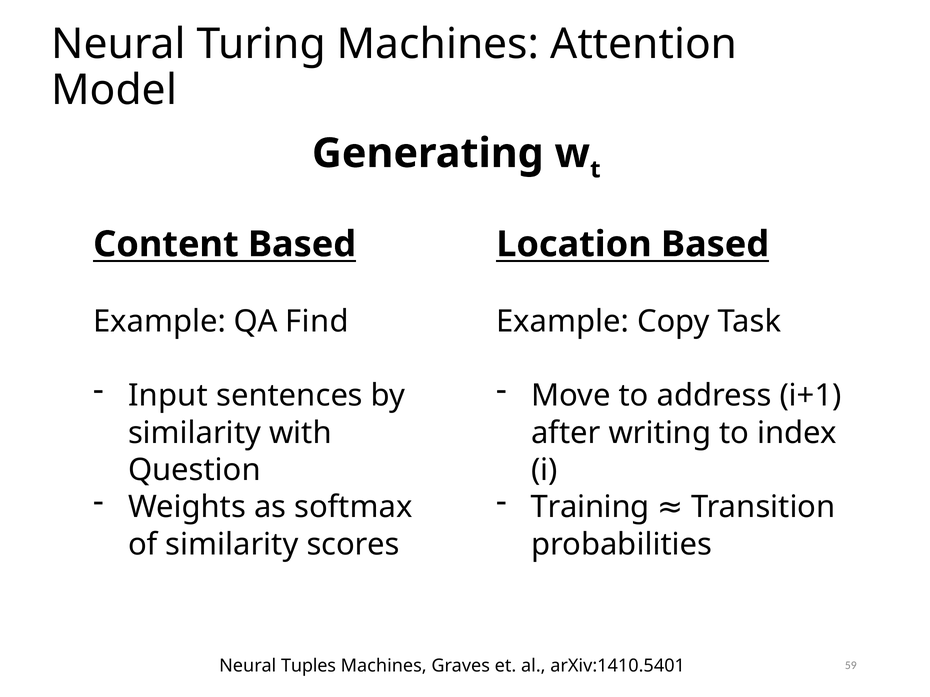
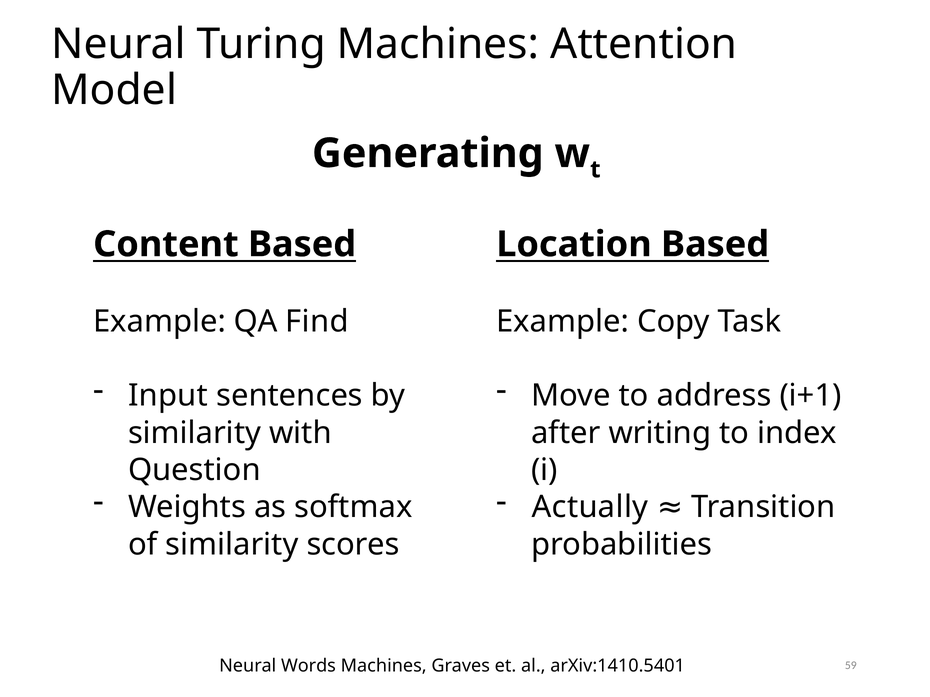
Training: Training -> Actually
Tuples: Tuples -> Words
